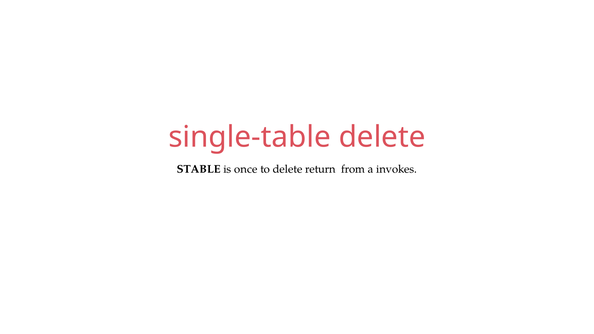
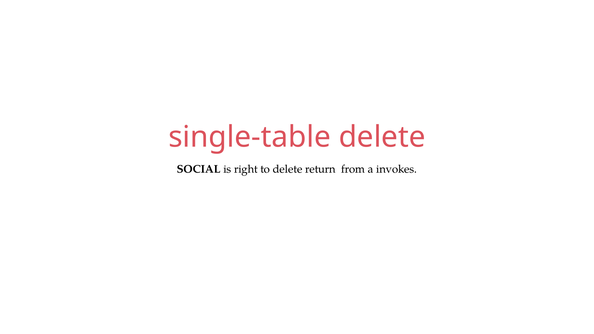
STABLE: STABLE -> SOCIAL
once: once -> right
